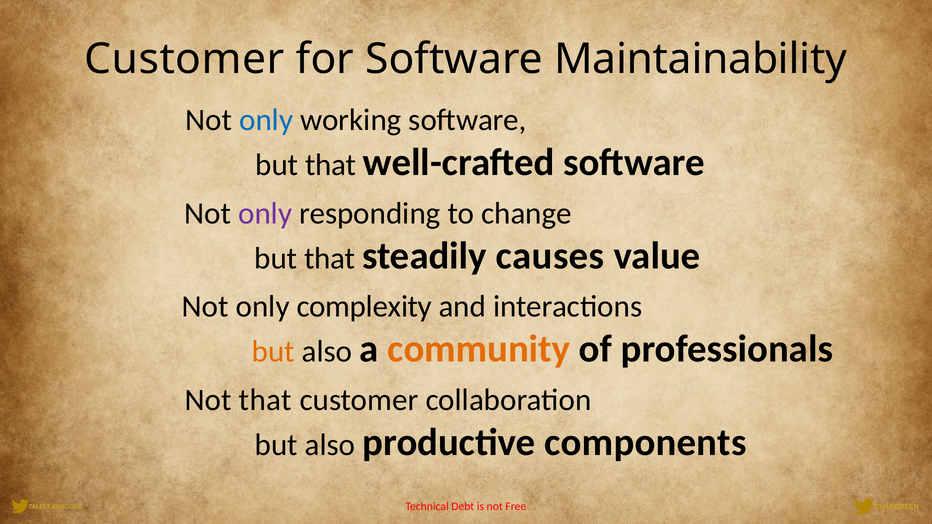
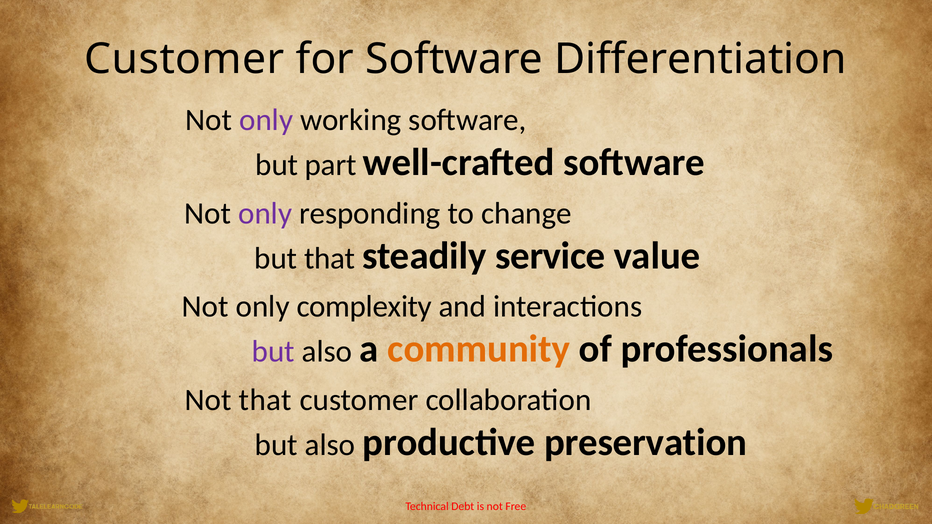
Maintainability: Maintainability -> Differentiation
only at (266, 120) colour: blue -> purple
that at (331, 165): that -> part
causes: causes -> service
but at (273, 352) colour: orange -> purple
components: components -> preservation
